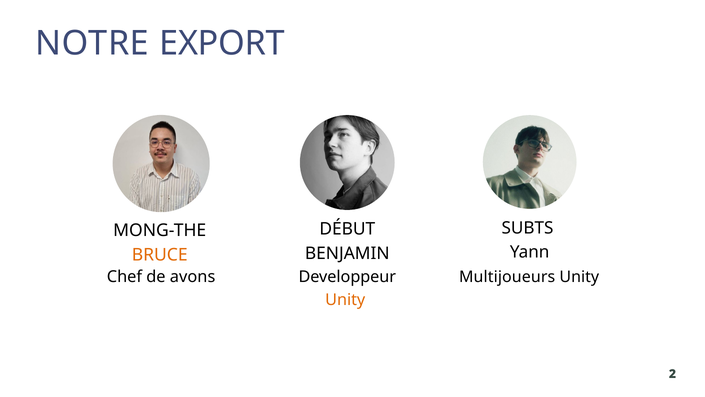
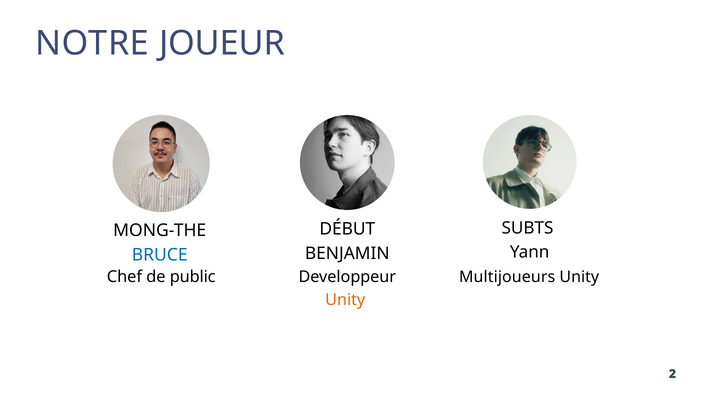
EXPORT: EXPORT -> JOUEUR
BRUCE colour: orange -> blue
avons: avons -> public
